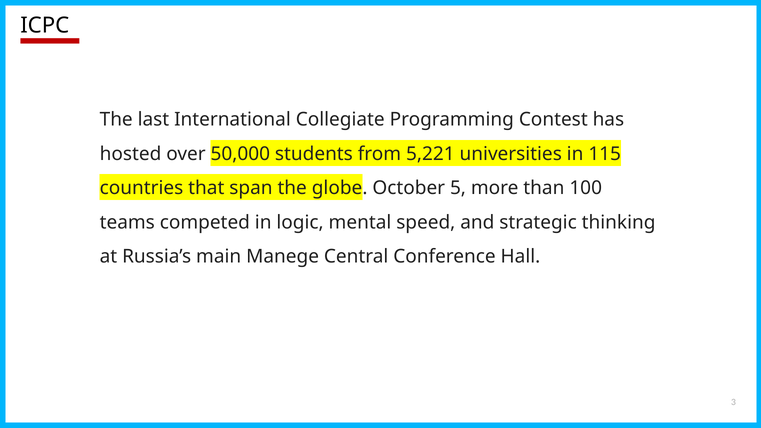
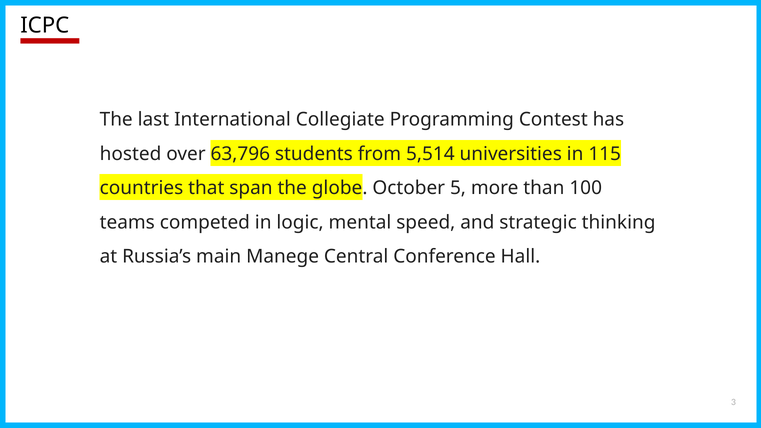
50,000: 50,000 -> 63,796
5,221: 5,221 -> 5,514
